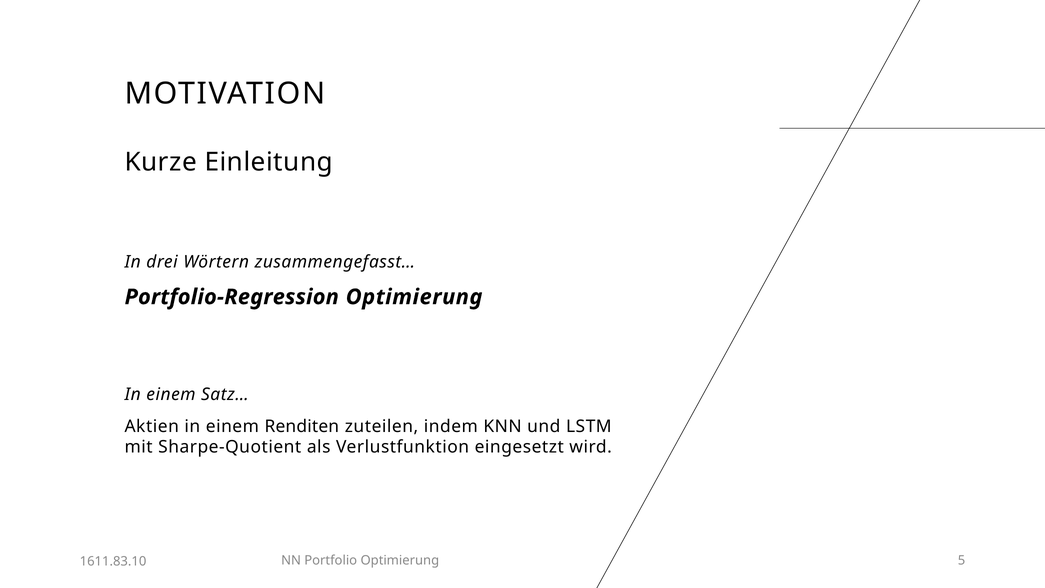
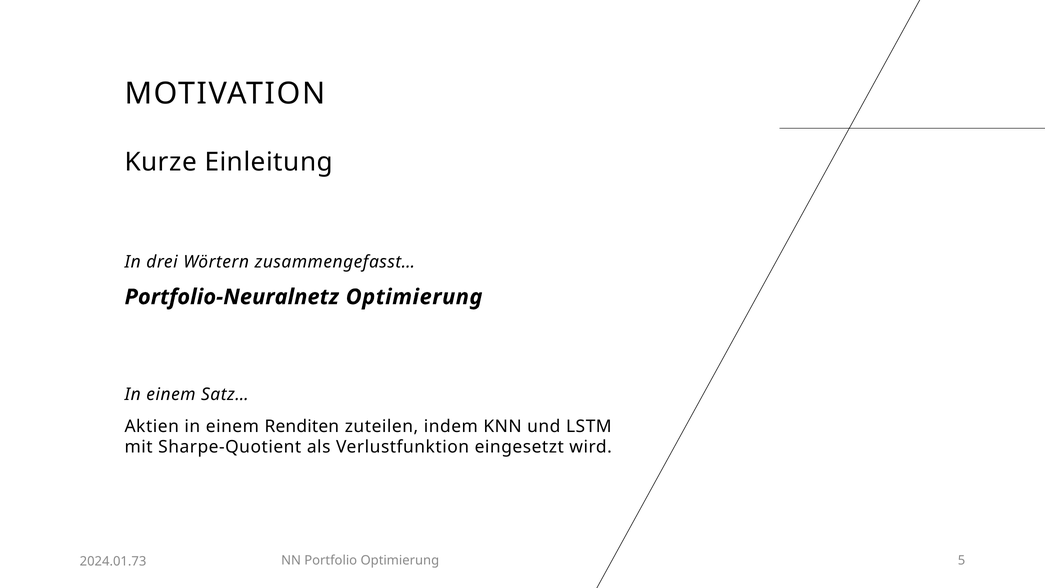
Portfolio-Regression: Portfolio-Regression -> Portfolio-Neuralnetz
1611.83.10: 1611.83.10 -> 2024.01.73
